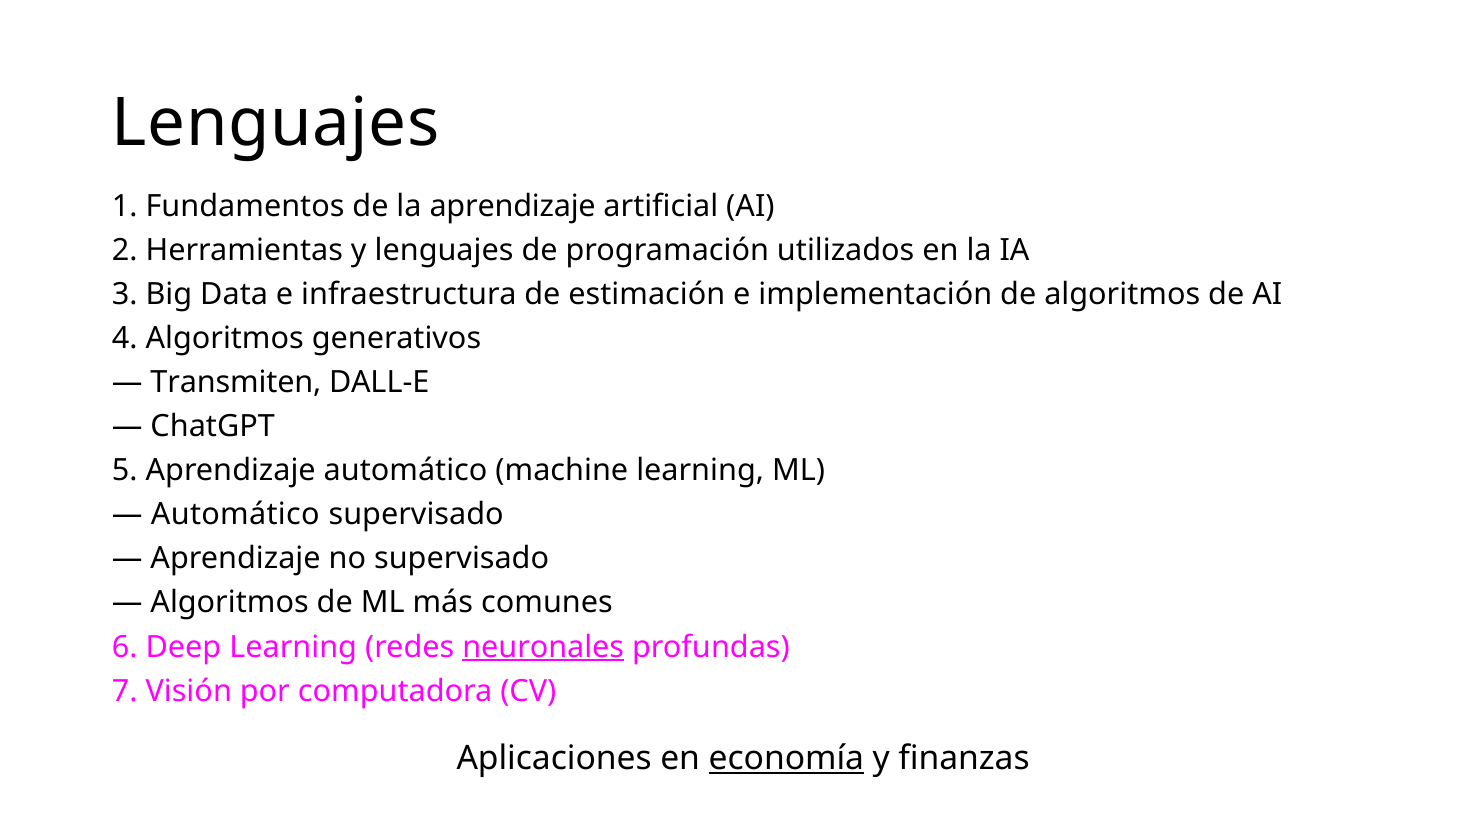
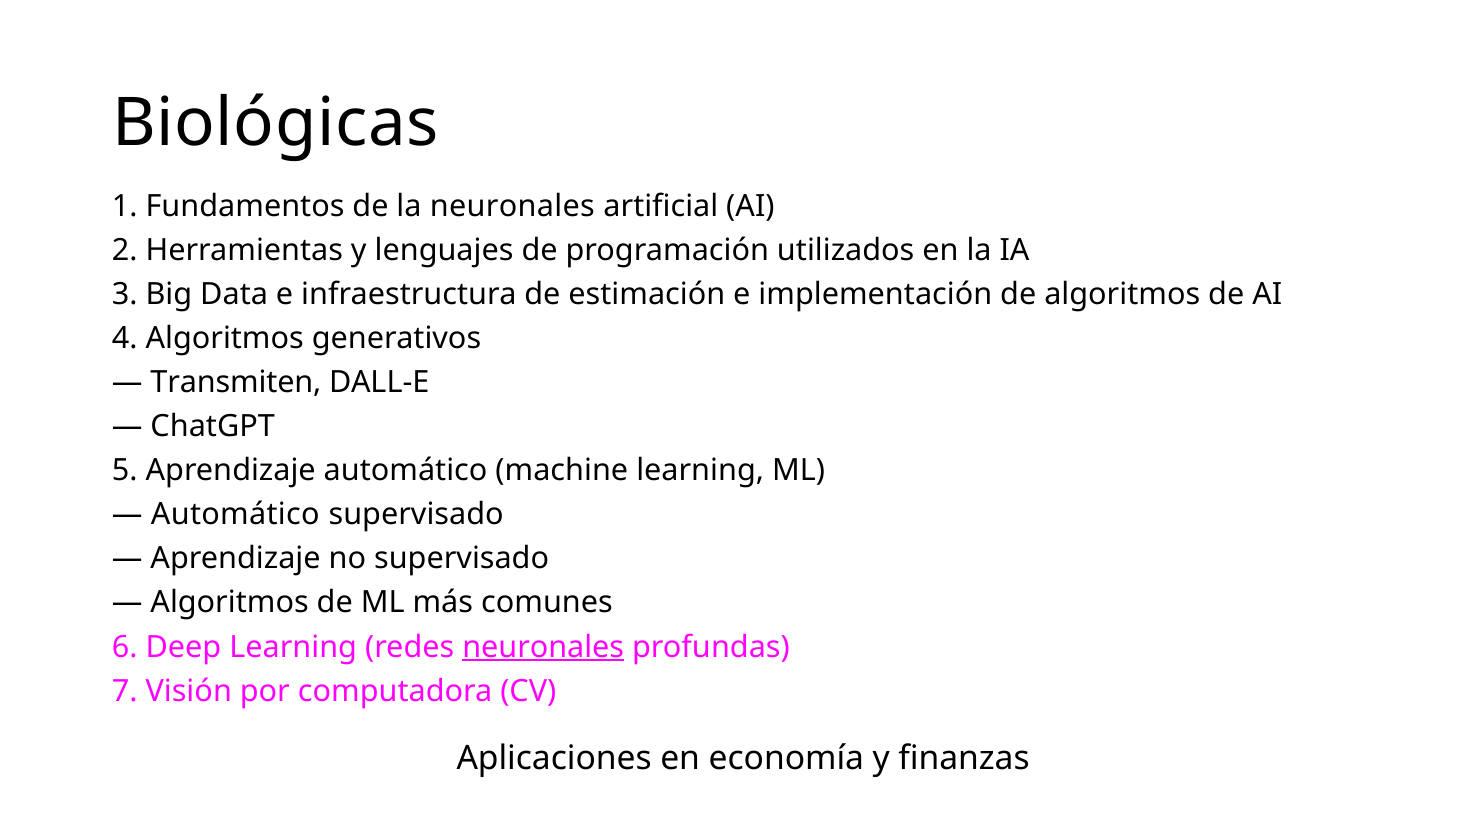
Lenguajes at (276, 123): Lenguajes -> Biológicas
la aprendizaje: aprendizaje -> neuronales
economía underline: present -> none
